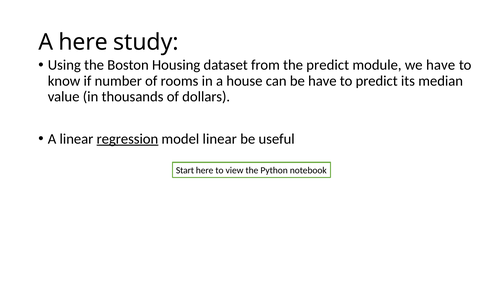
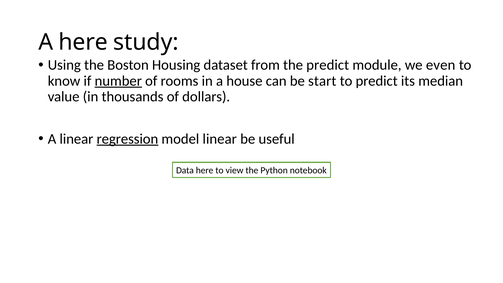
we have: have -> even
number underline: none -> present
be have: have -> start
Start: Start -> Data
